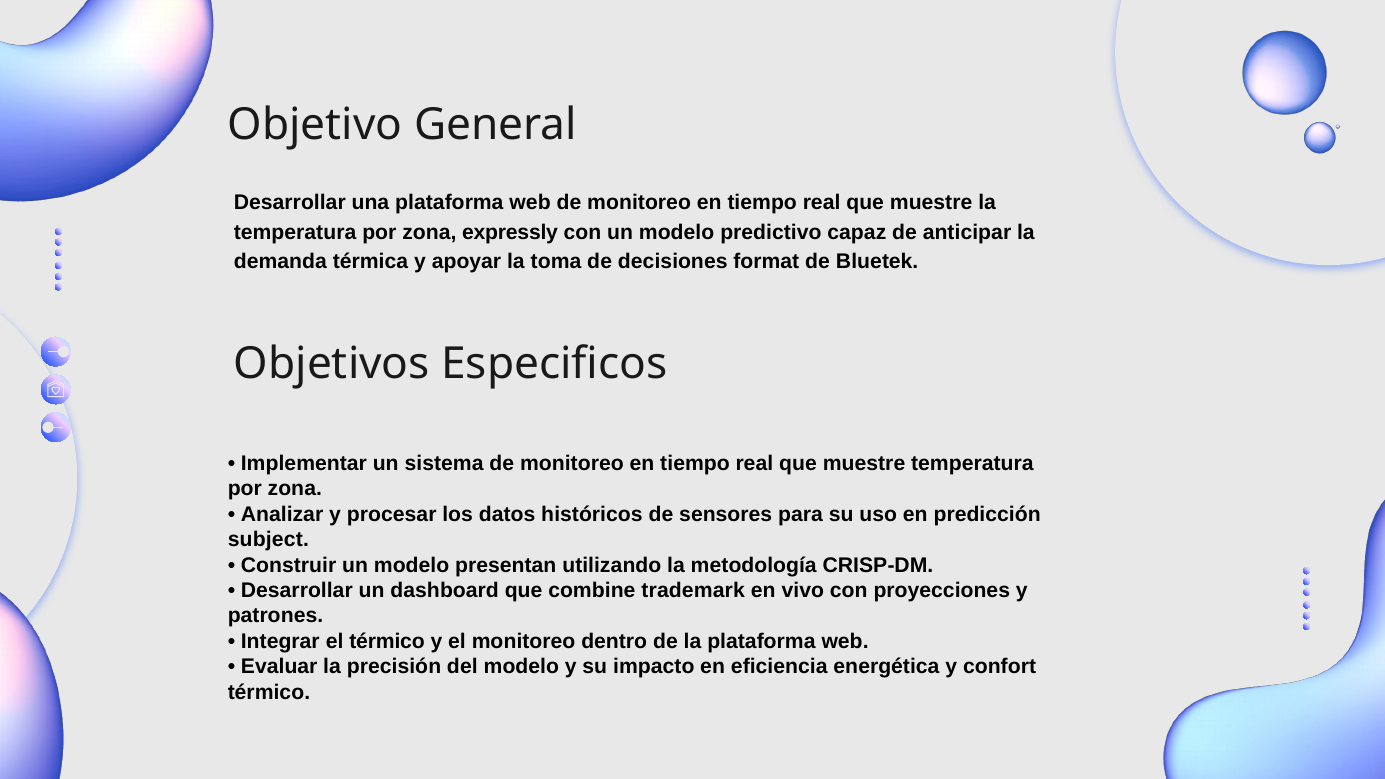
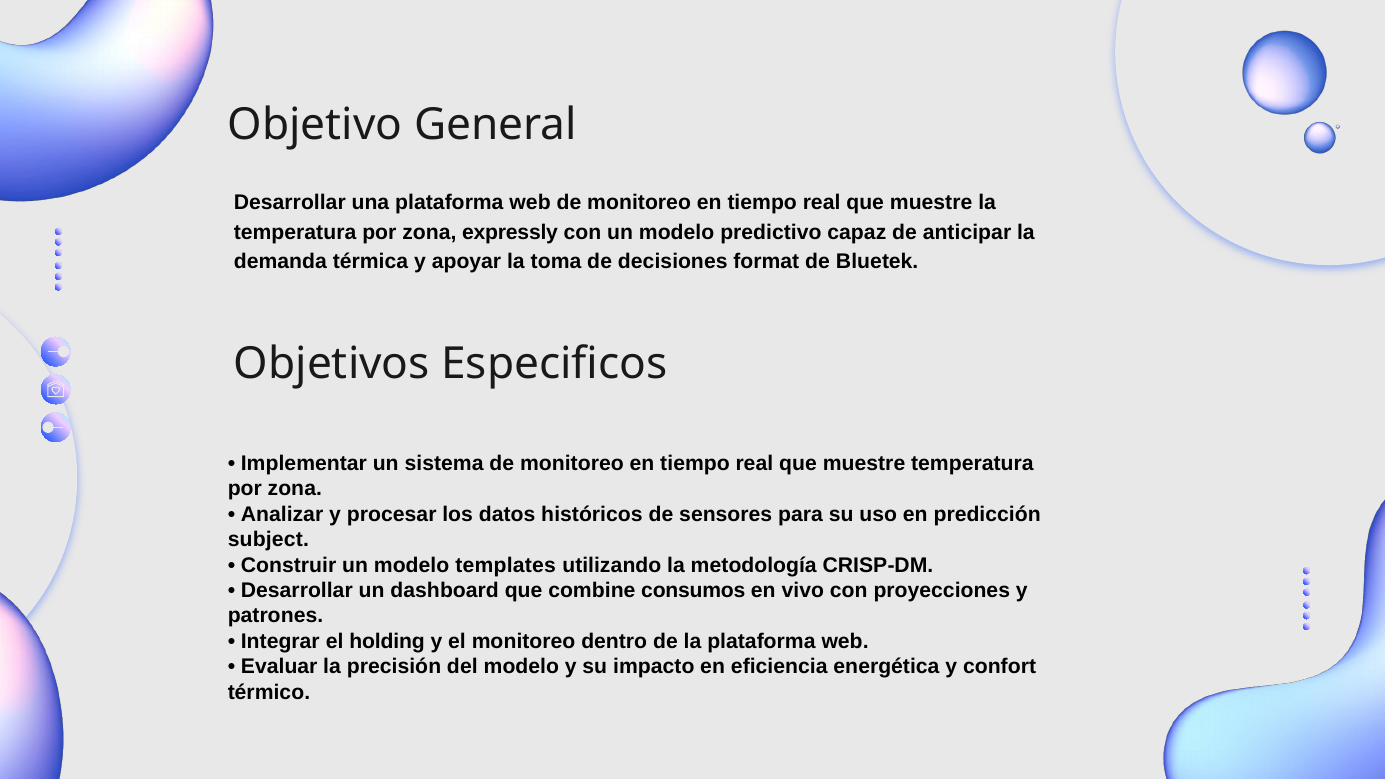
presentan: presentan -> templates
trademark: trademark -> consumos
el térmico: térmico -> holding
